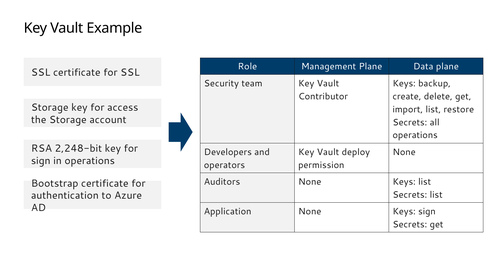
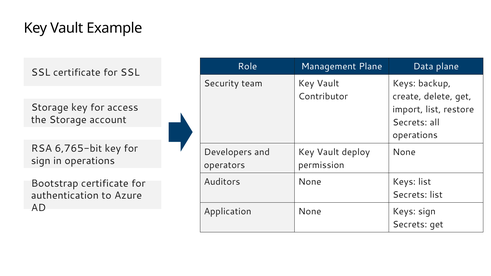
2,248-bit: 2,248-bit -> 6,765-bit
